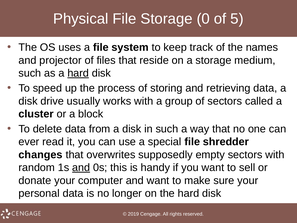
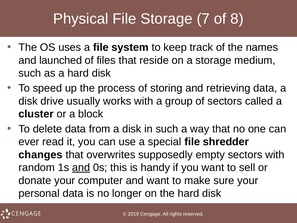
0: 0 -> 7
5: 5 -> 8
projector: projector -> launched
hard at (78, 73) underline: present -> none
